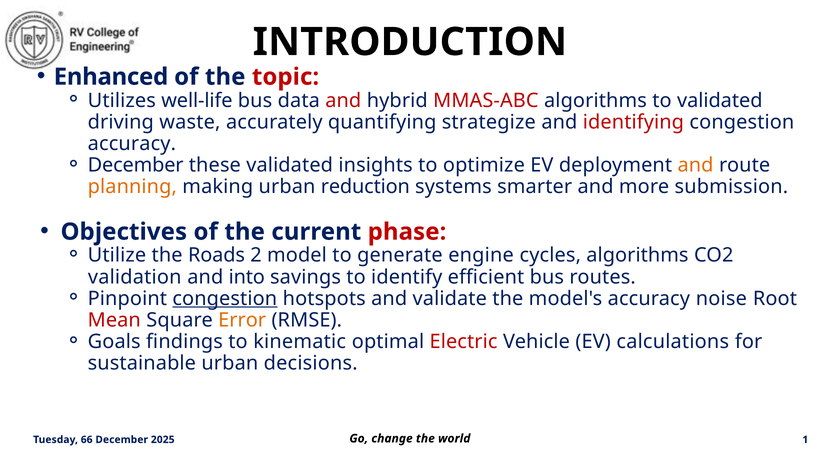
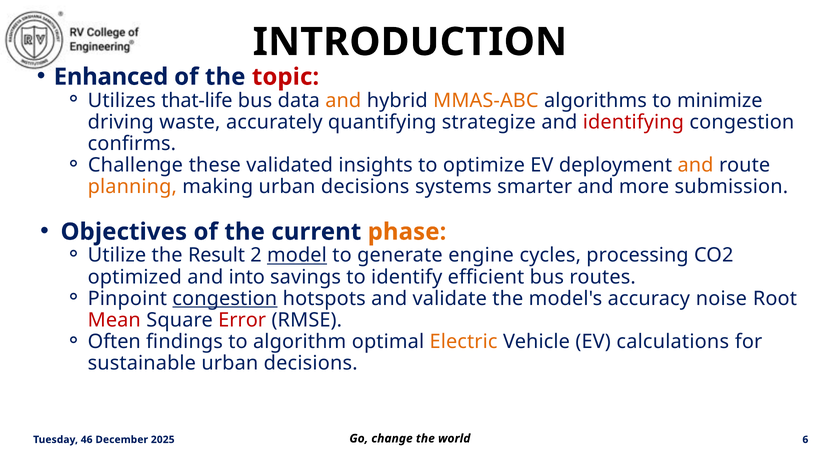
well-life: well-life -> that-life
and at (343, 101) colour: red -> orange
MMAS-ABC colour: red -> orange
to validated: validated -> minimize
accuracy at (132, 144): accuracy -> confirms
December at (136, 165): December -> Challenge
making urban reduction: reduction -> decisions
phase colour: red -> orange
Roads: Roads -> Result
model underline: none -> present
cycles algorithms: algorithms -> processing
validation: validation -> optimized
Error colour: orange -> red
Goals: Goals -> Often
kinematic: kinematic -> algorithm
Electric colour: red -> orange
66: 66 -> 46
1: 1 -> 6
